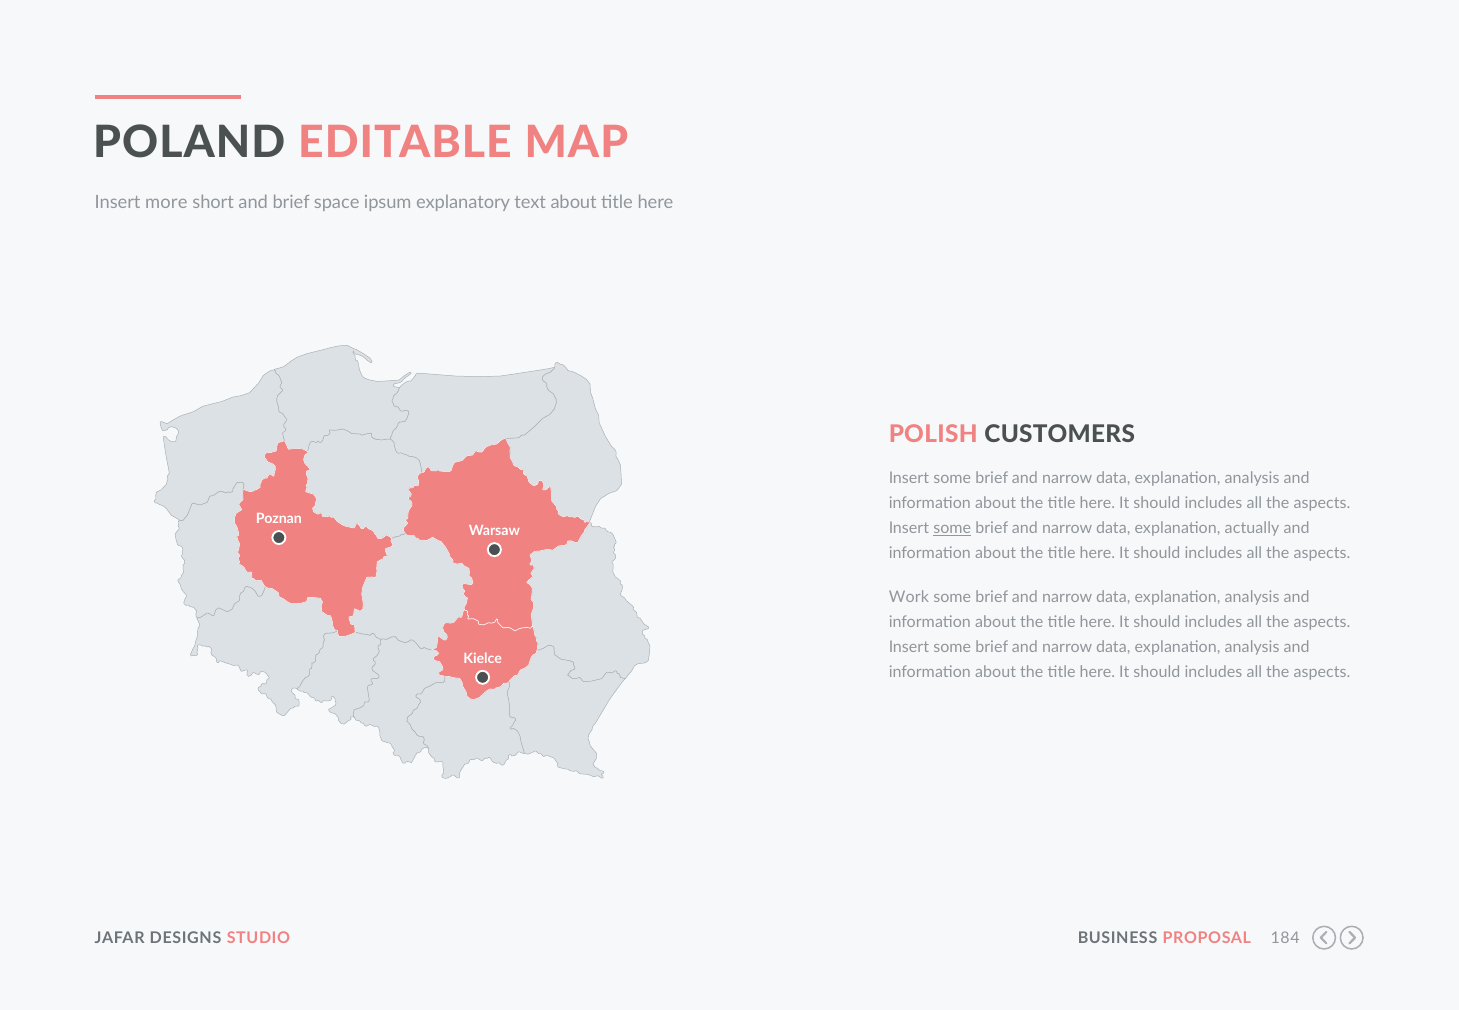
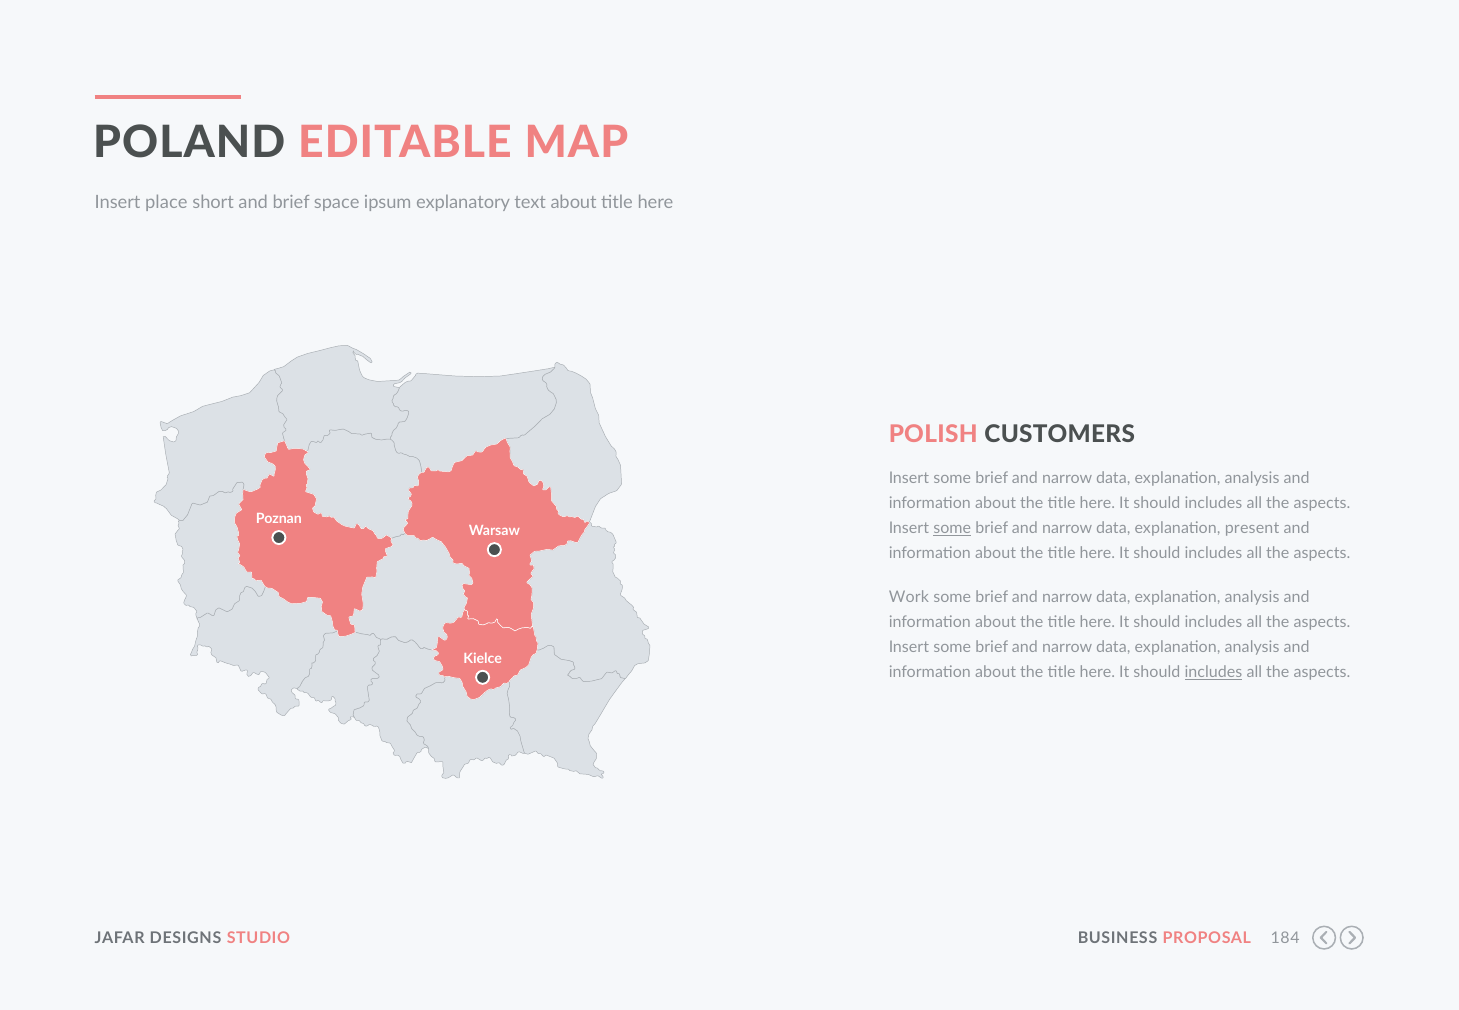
more: more -> place
actually: actually -> present
includes at (1213, 672) underline: none -> present
